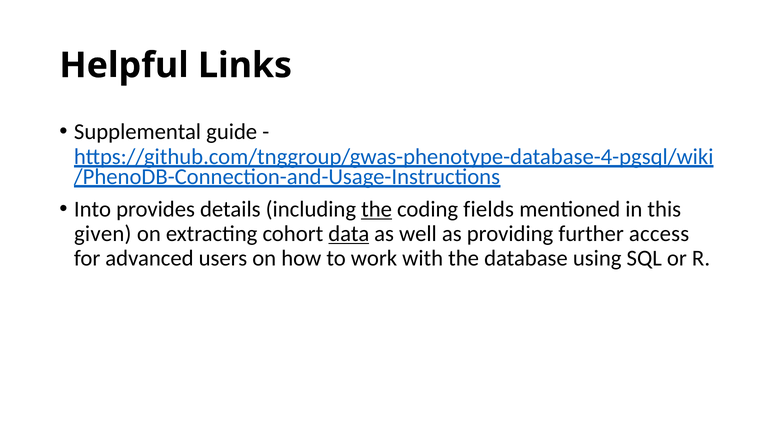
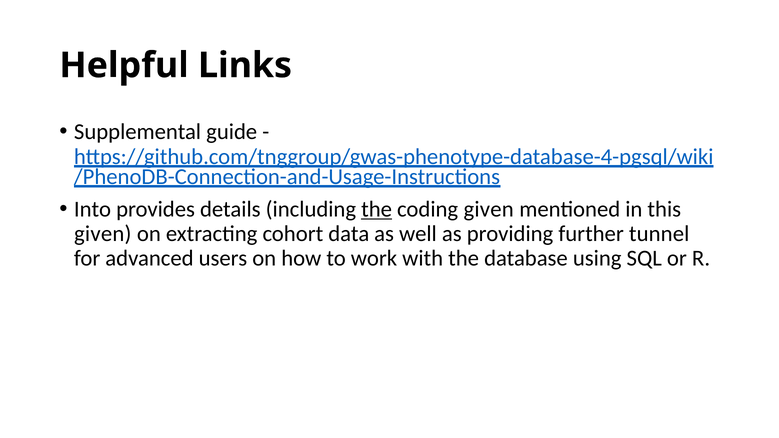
coding fields: fields -> given
data underline: present -> none
access: access -> tunnel
